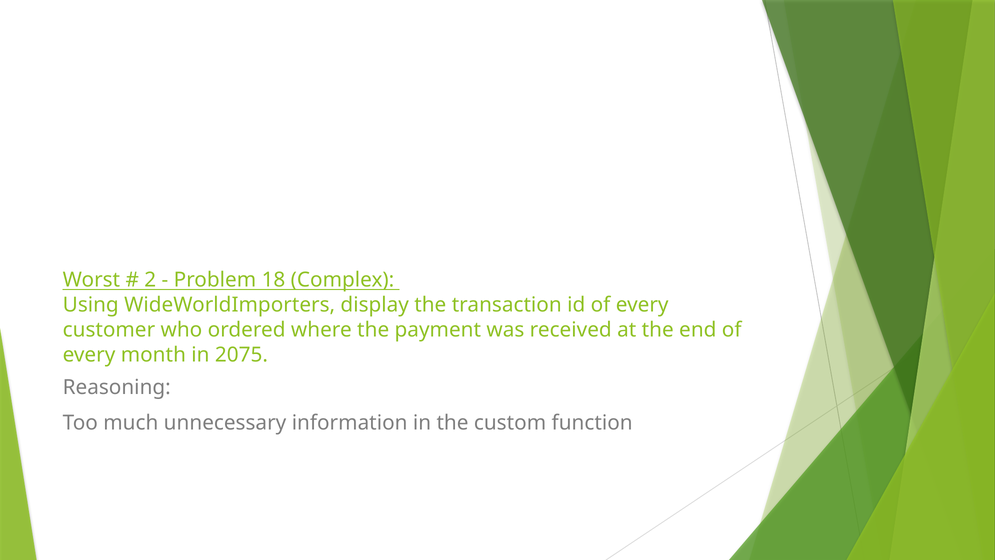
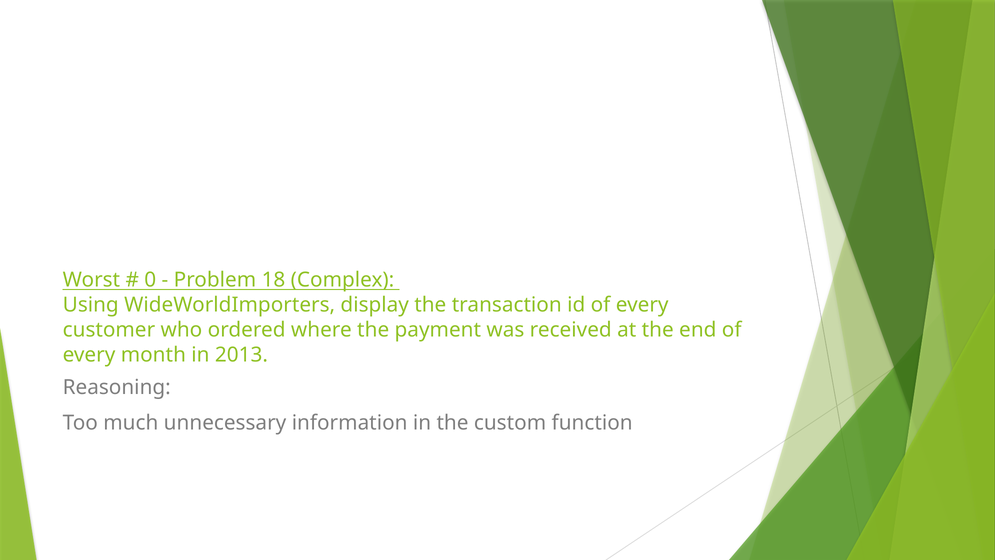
2: 2 -> 0
2075: 2075 -> 2013
